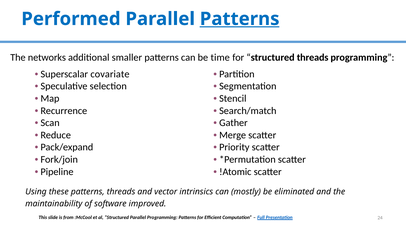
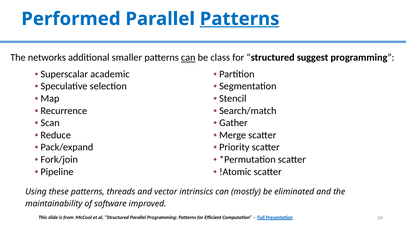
can at (188, 58) underline: none -> present
time: time -> class
structured threads: threads -> suggest
covariate: covariate -> academic
